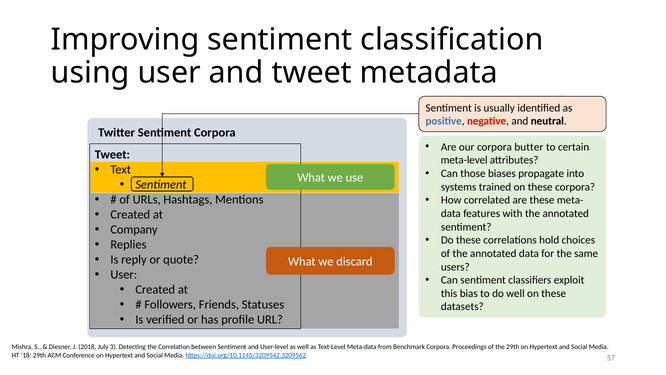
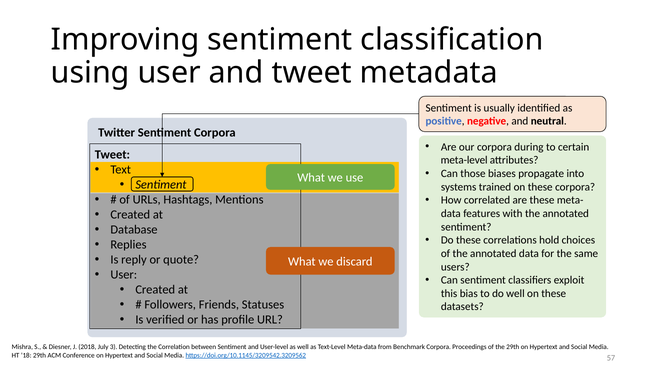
butter: butter -> during
Company: Company -> Database
